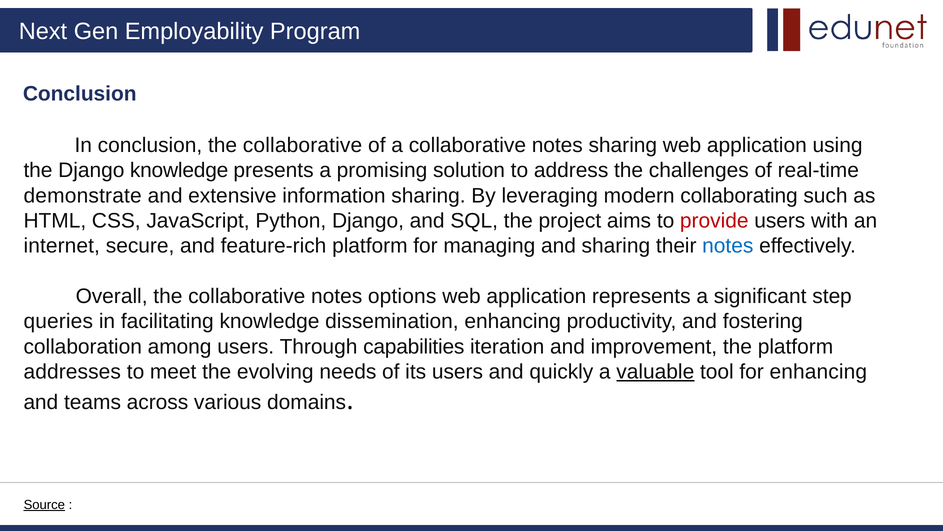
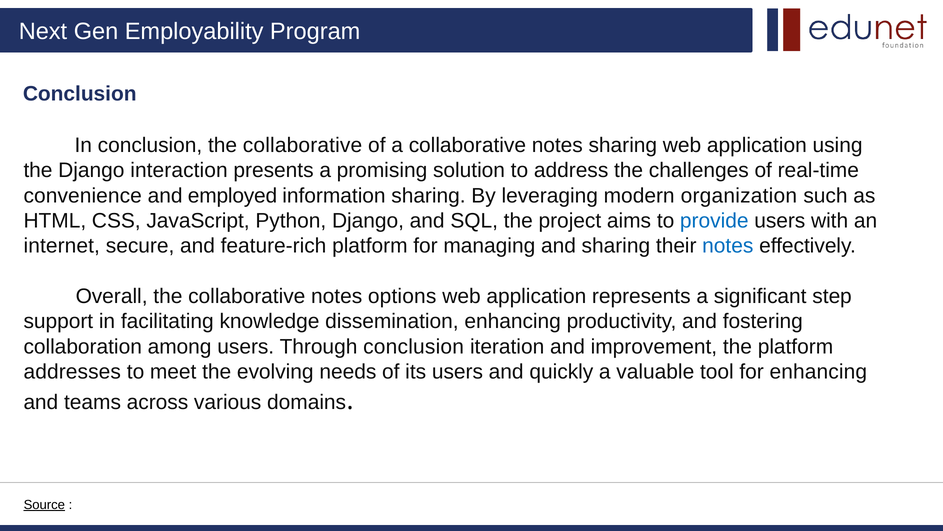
Django knowledge: knowledge -> interaction
demonstrate: demonstrate -> convenience
extensive: extensive -> employed
collaborating: collaborating -> organization
provide colour: red -> blue
queries: queries -> support
Through capabilities: capabilities -> conclusion
valuable underline: present -> none
